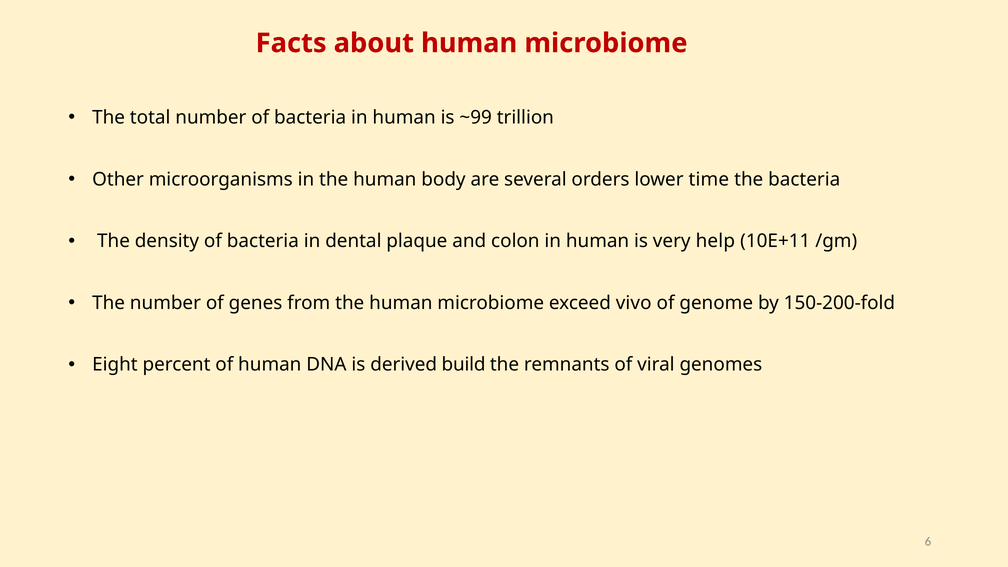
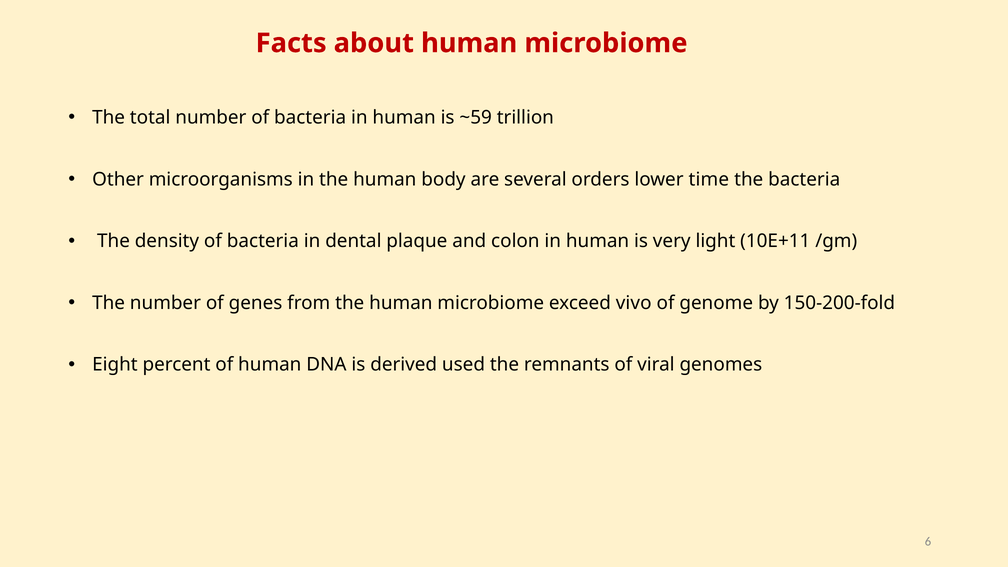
~99: ~99 -> ~59
help: help -> light
build: build -> used
